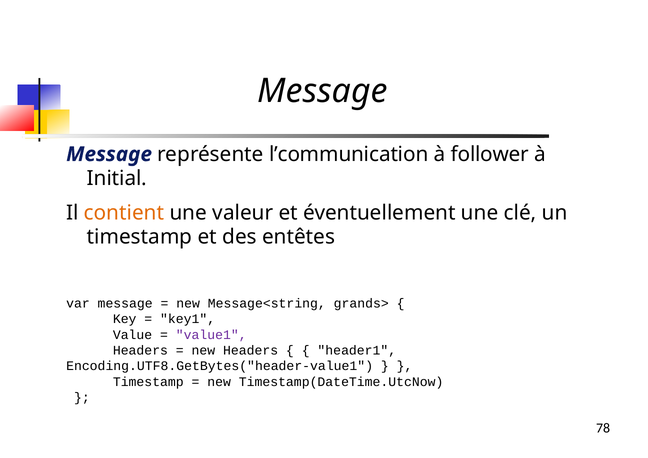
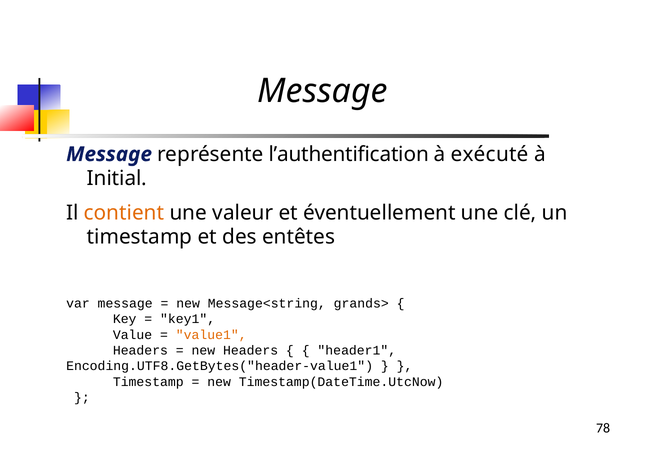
l’communication: l’communication -> l’authentification
follower: follower -> exécuté
value1 colour: purple -> orange
